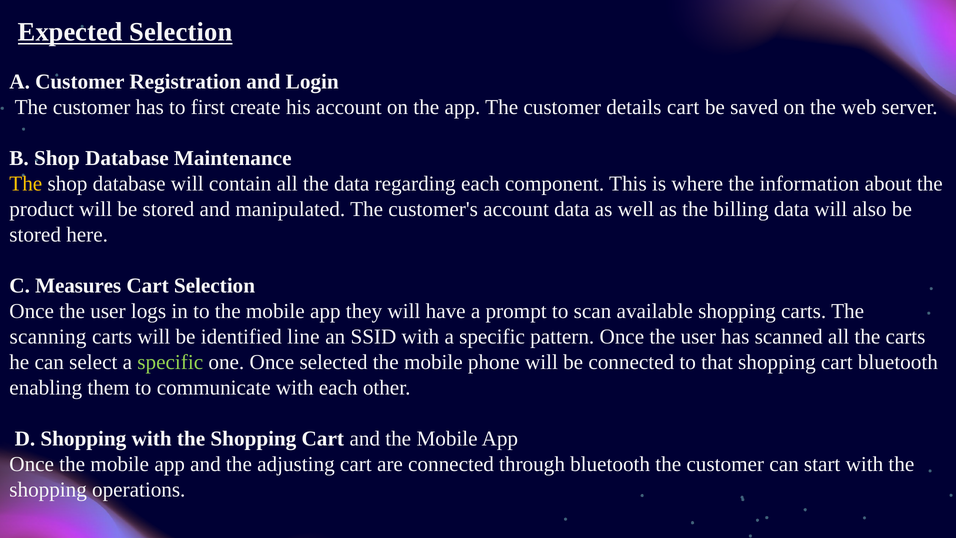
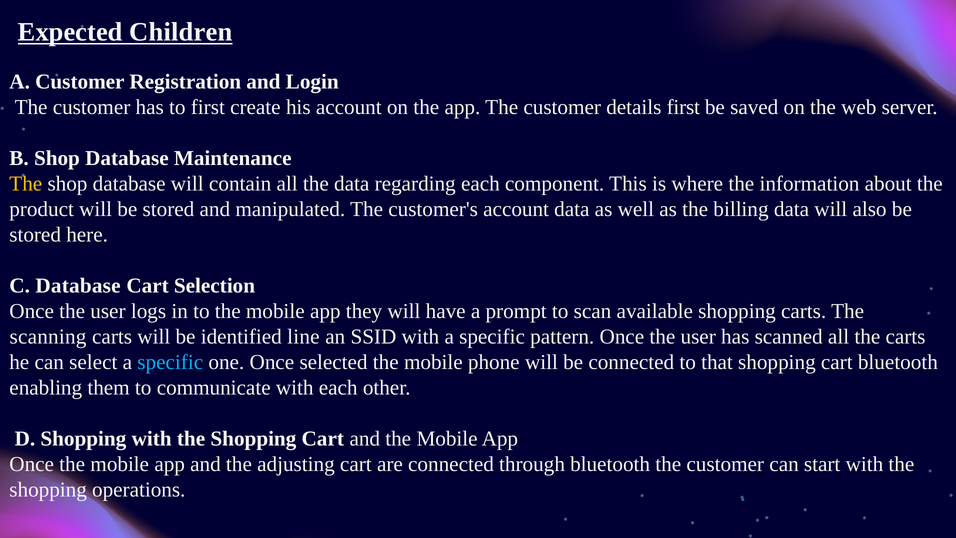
Expected Selection: Selection -> Children
details cart: cart -> first
C Measures: Measures -> Database
specific at (170, 362) colour: light green -> light blue
